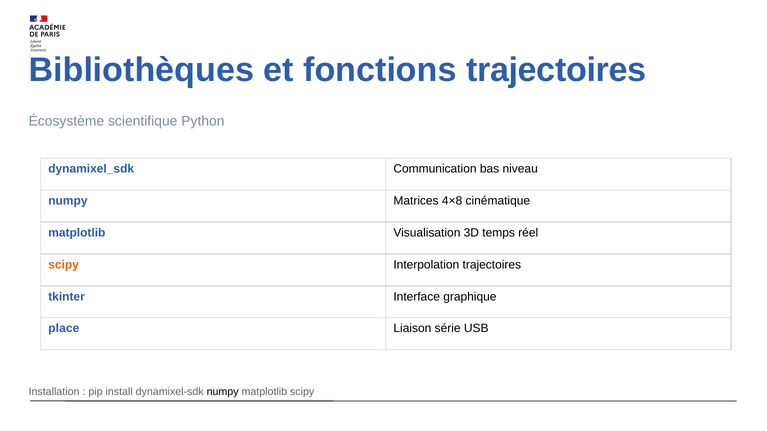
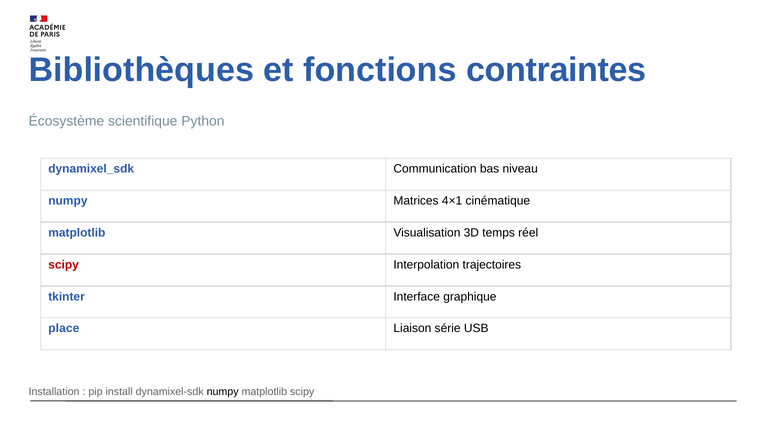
fonctions trajectoires: trajectoires -> contraintes
4×8: 4×8 -> 4×1
scipy at (64, 265) colour: orange -> red
